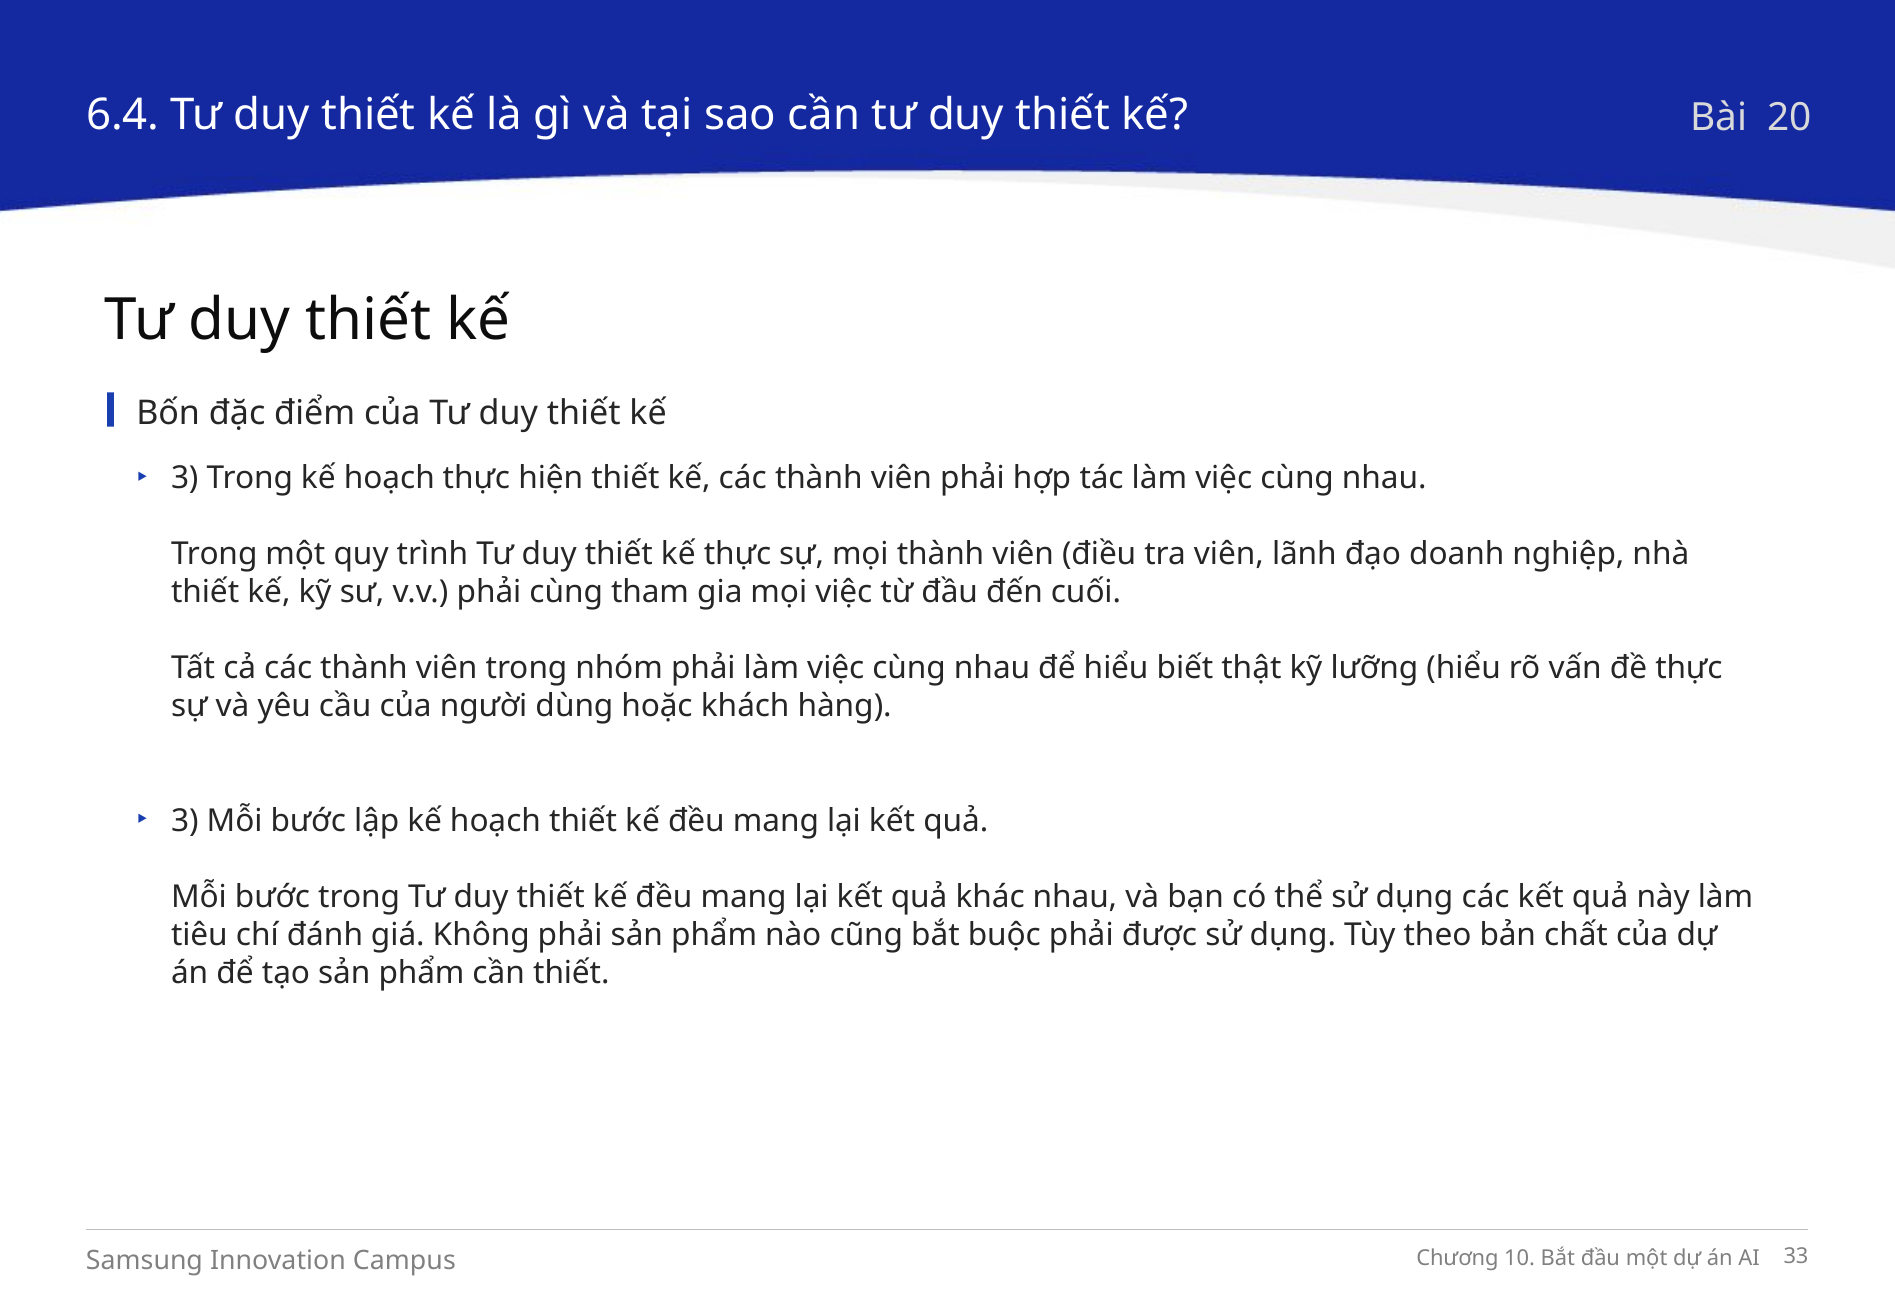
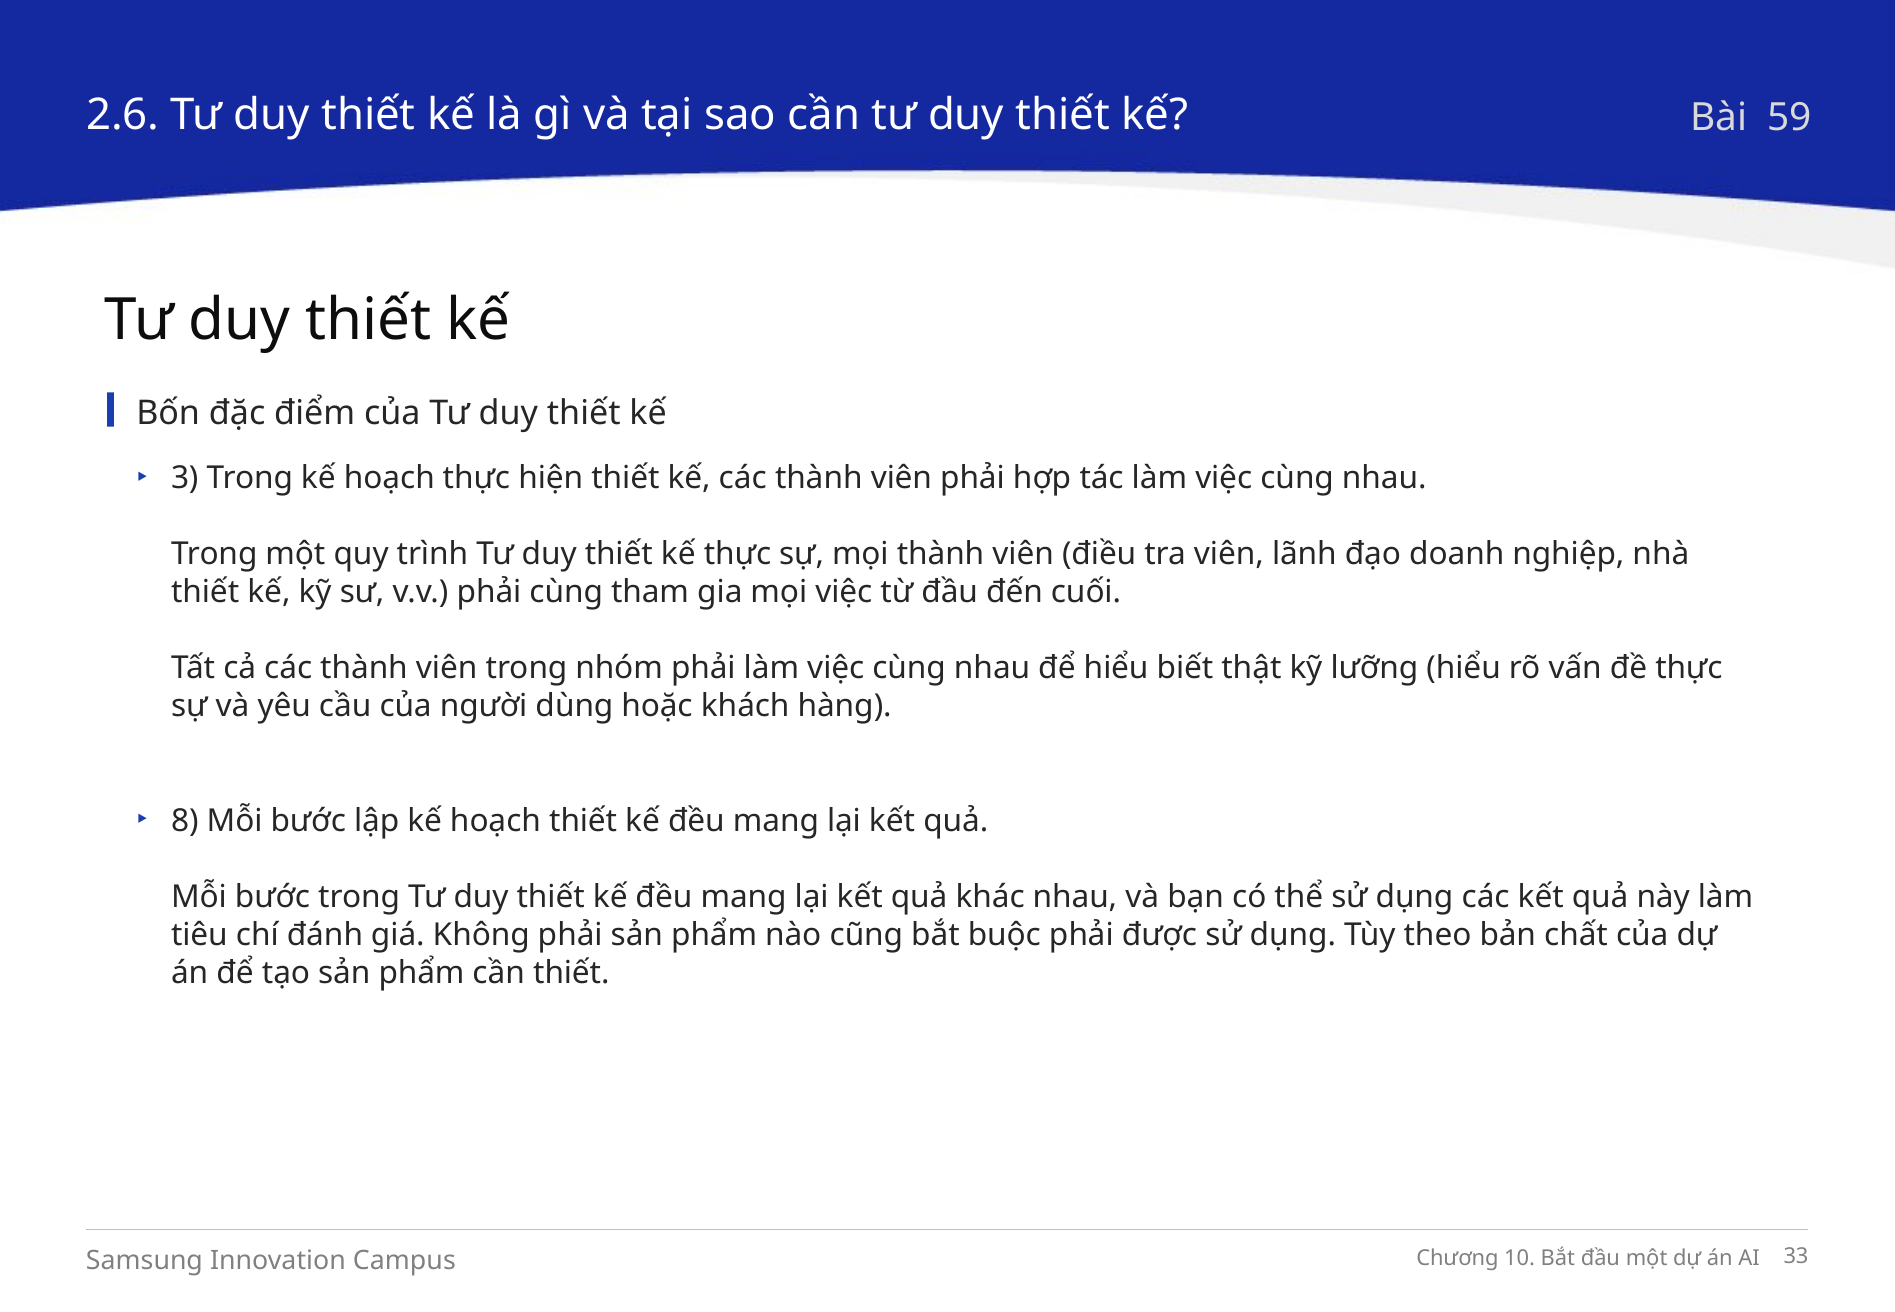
6.4: 6.4 -> 2.6
20: 20 -> 59
3 at (185, 821): 3 -> 8
